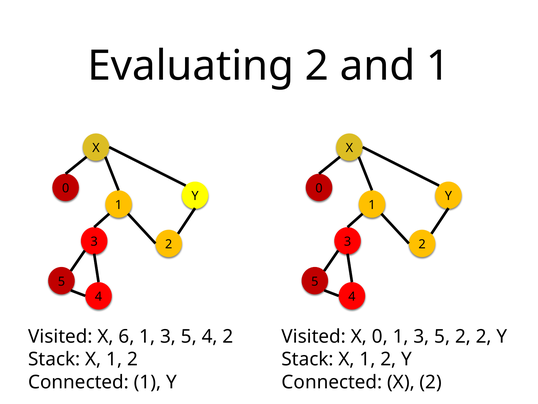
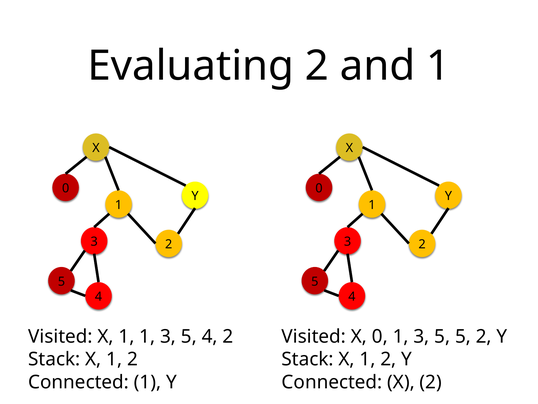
Visited X 6: 6 -> 1
5 2: 2 -> 5
